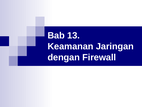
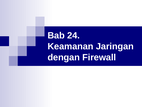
13: 13 -> 24
